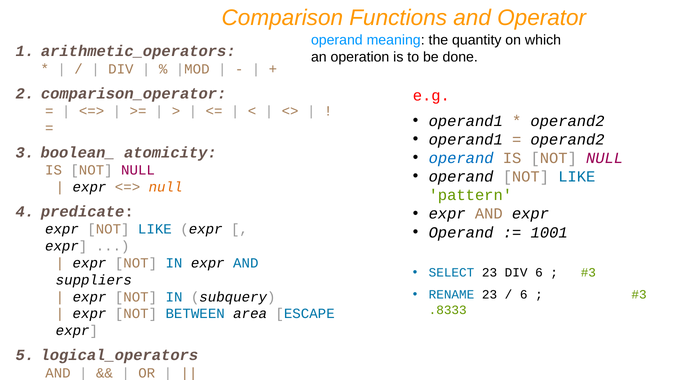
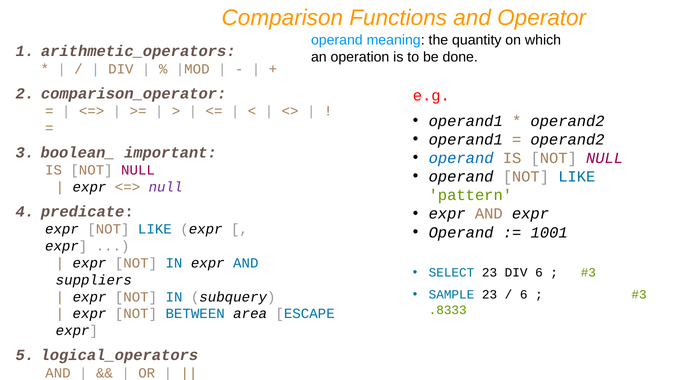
atomicity: atomicity -> important
null at (166, 187) colour: orange -> purple
RENAME: RENAME -> SAMPLE
